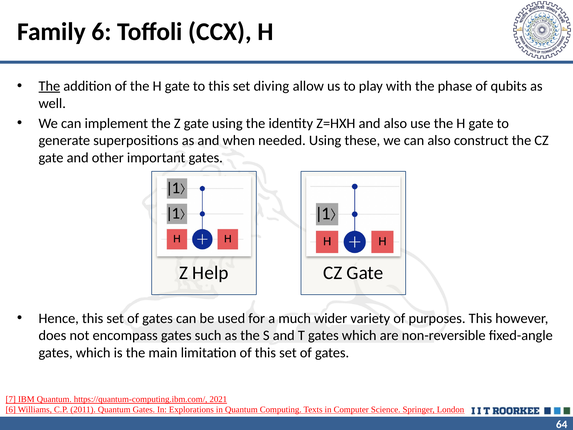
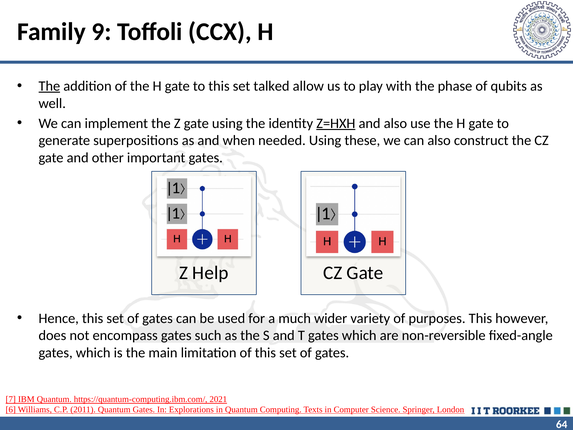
Family 6: 6 -> 9
diving: diving -> talked
Z=HXH underline: none -> present
